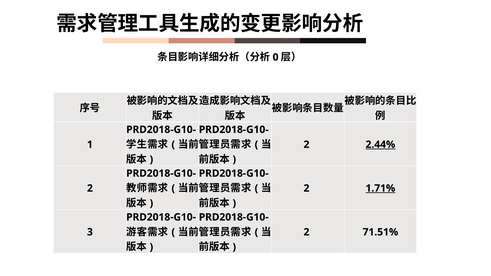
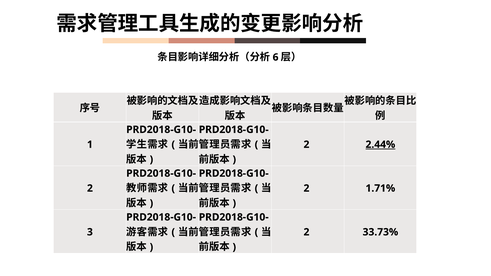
0: 0 -> 6
1.71% underline: present -> none
71.51%: 71.51% -> 33.73%
